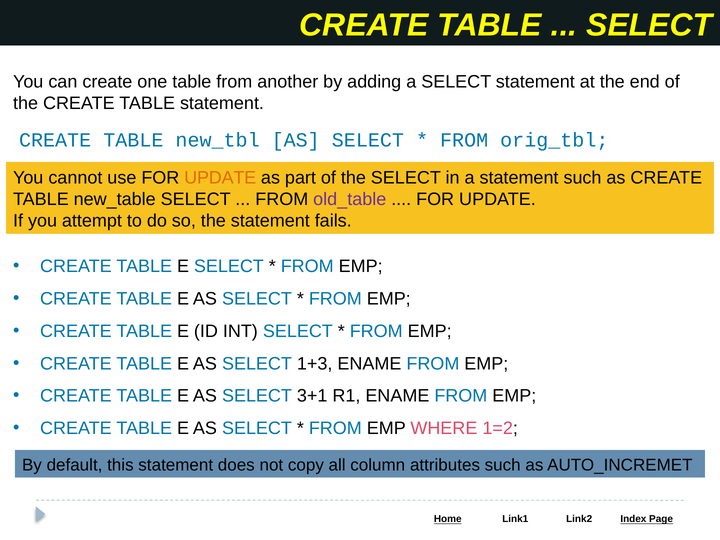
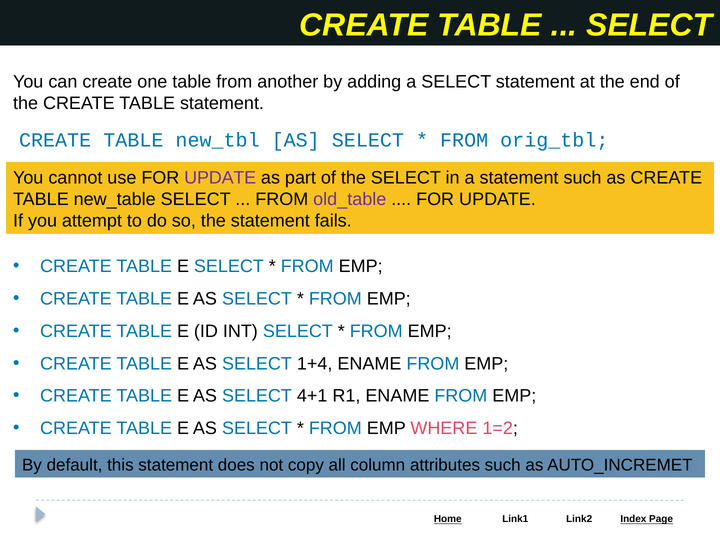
UPDATE at (220, 178) colour: orange -> purple
1+3: 1+3 -> 1+4
3+1: 3+1 -> 4+1
